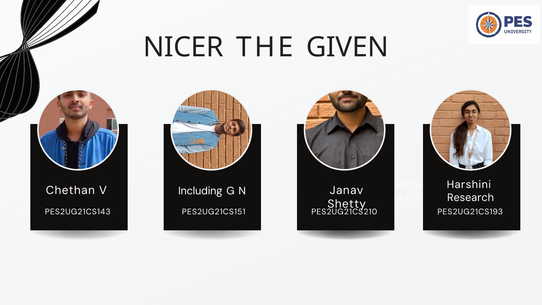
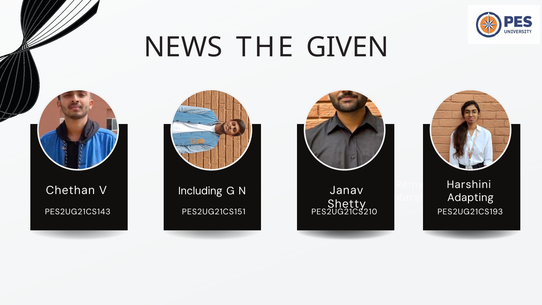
NICER: NICER -> NEWS
Research: Research -> Adapting
